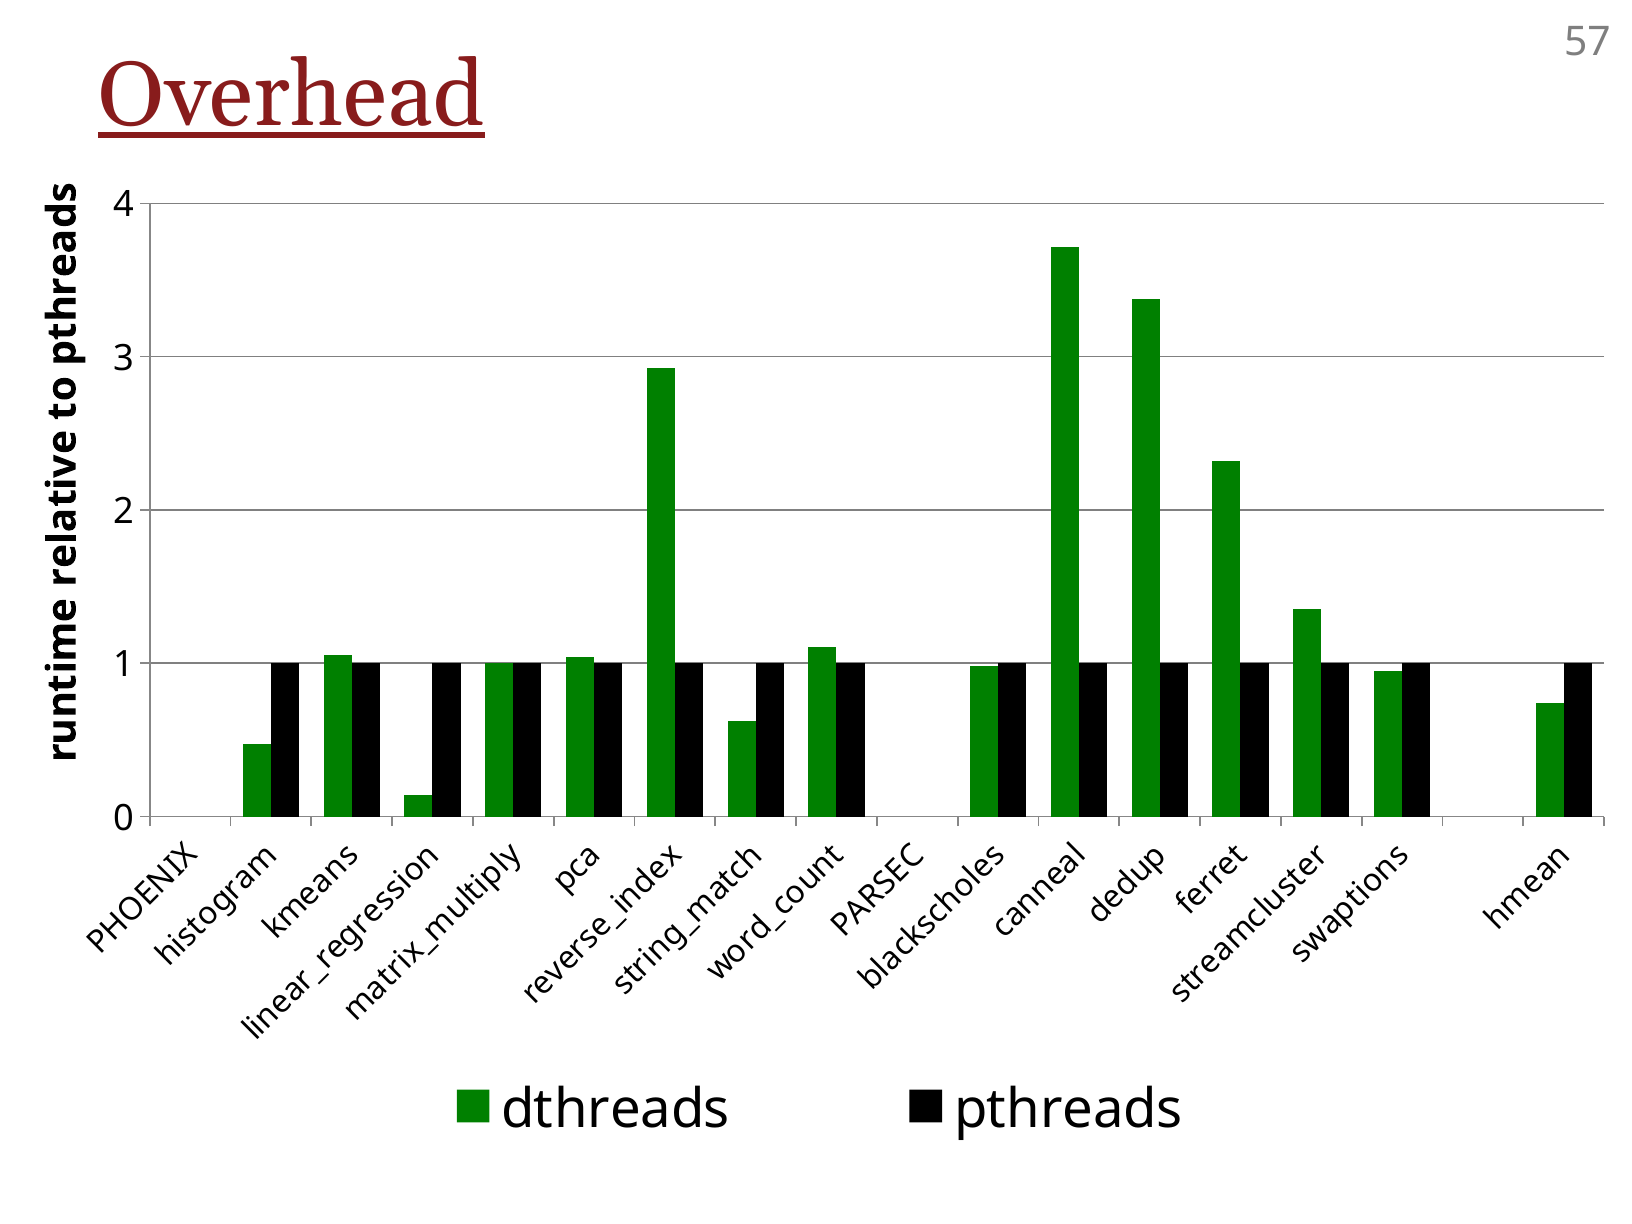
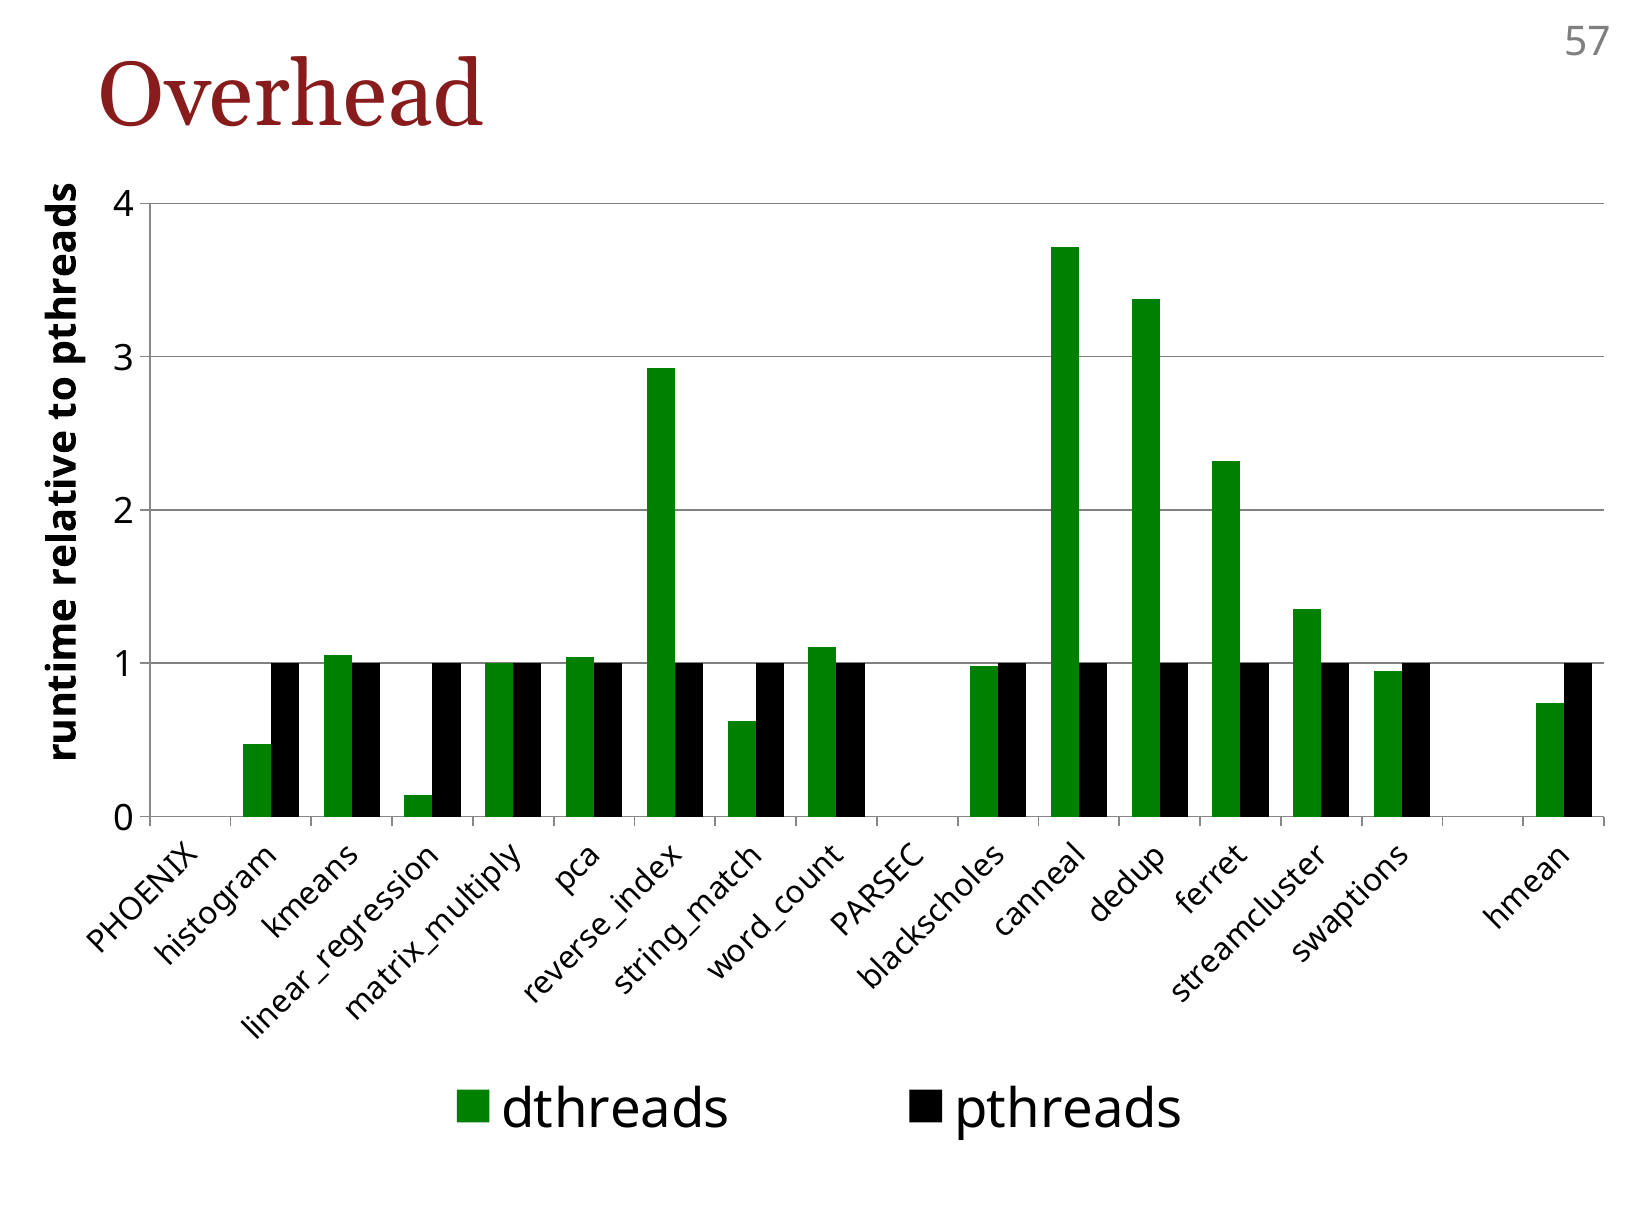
Overhead underline: present -> none
